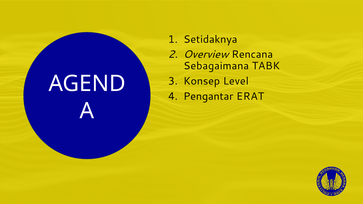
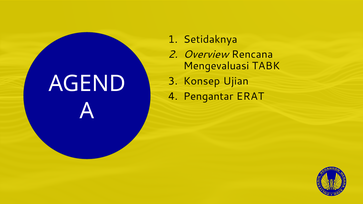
Sebagaimana: Sebagaimana -> Mengevaluasi
Level: Level -> Ujian
